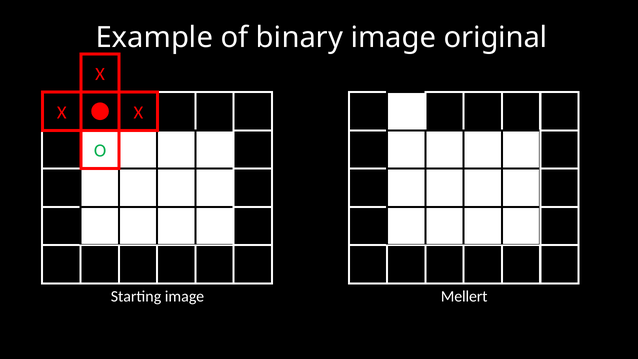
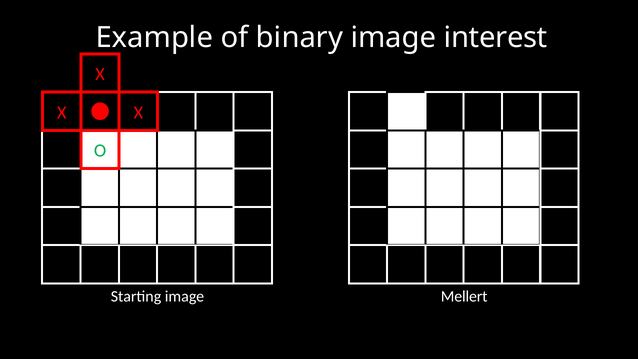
original: original -> interest
